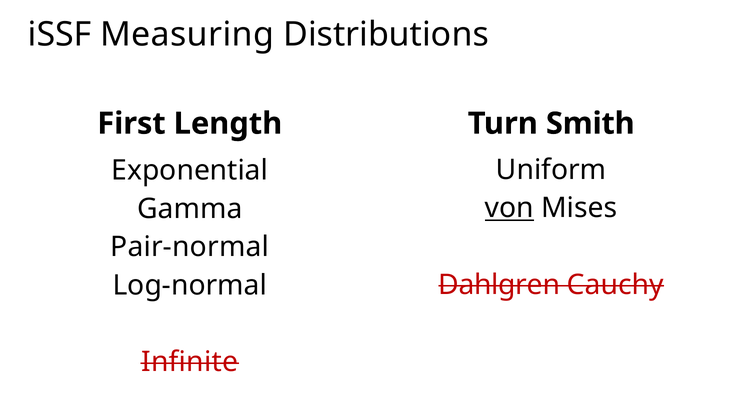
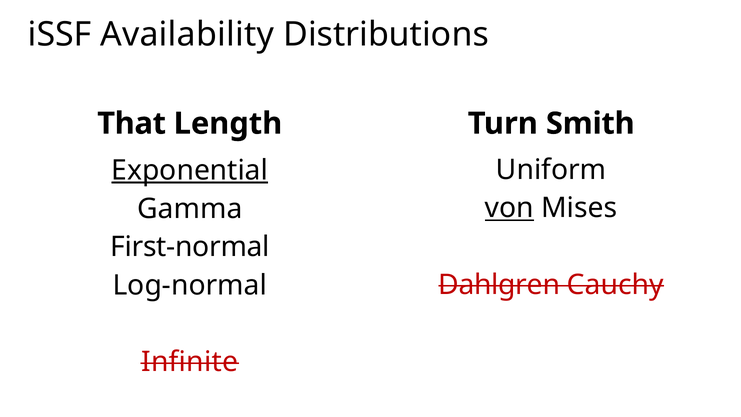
Measuring: Measuring -> Availability
First: First -> That
Exponential underline: none -> present
Pair-normal: Pair-normal -> First-normal
